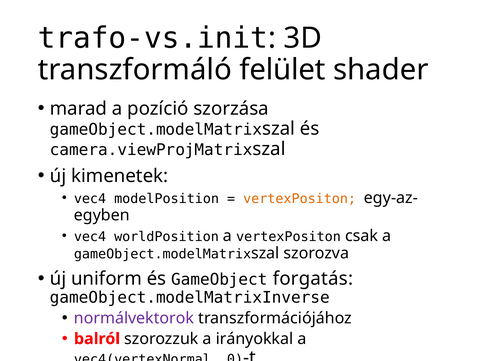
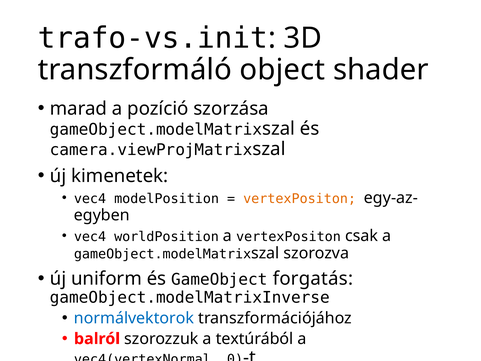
felület: felület -> object
normálvektorok colour: purple -> blue
irányokkal: irányokkal -> textúrából
